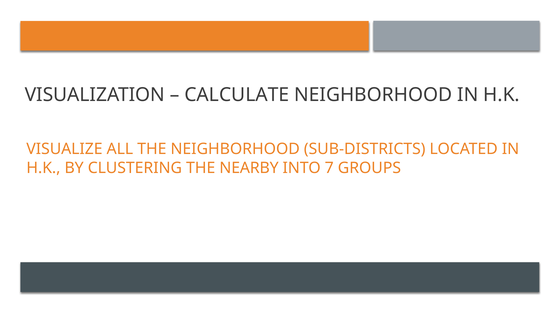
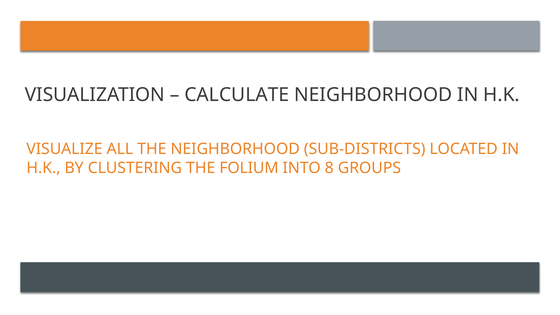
NEARBY: NEARBY -> FOLIUM
7: 7 -> 8
